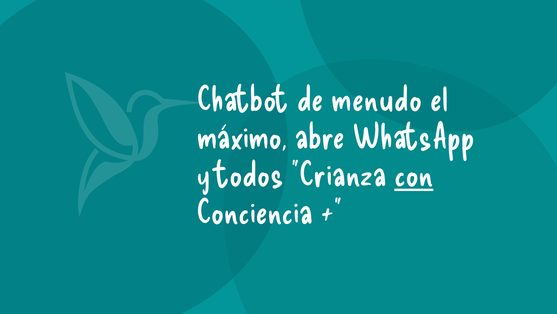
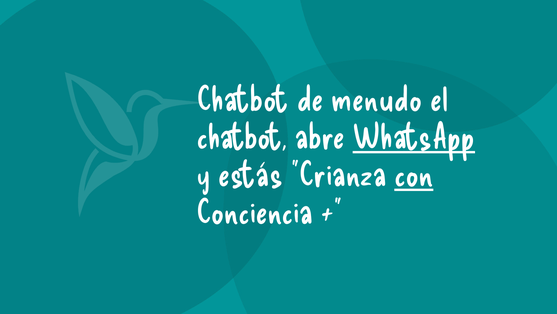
máximo at (242, 137): máximo -> chatbot
WhatsApp underline: none -> present
todos: todos -> estás
